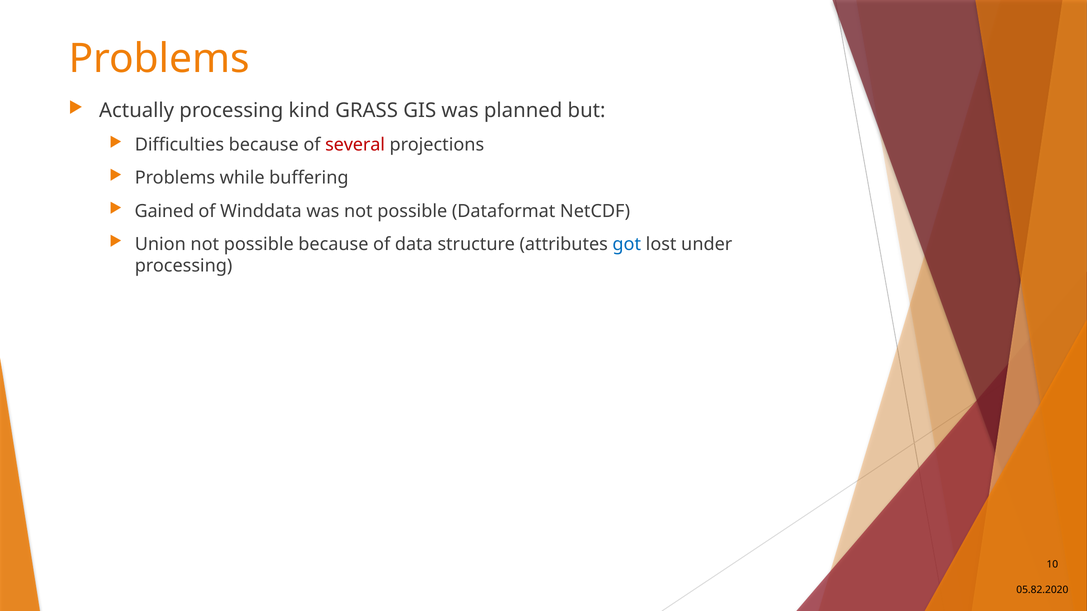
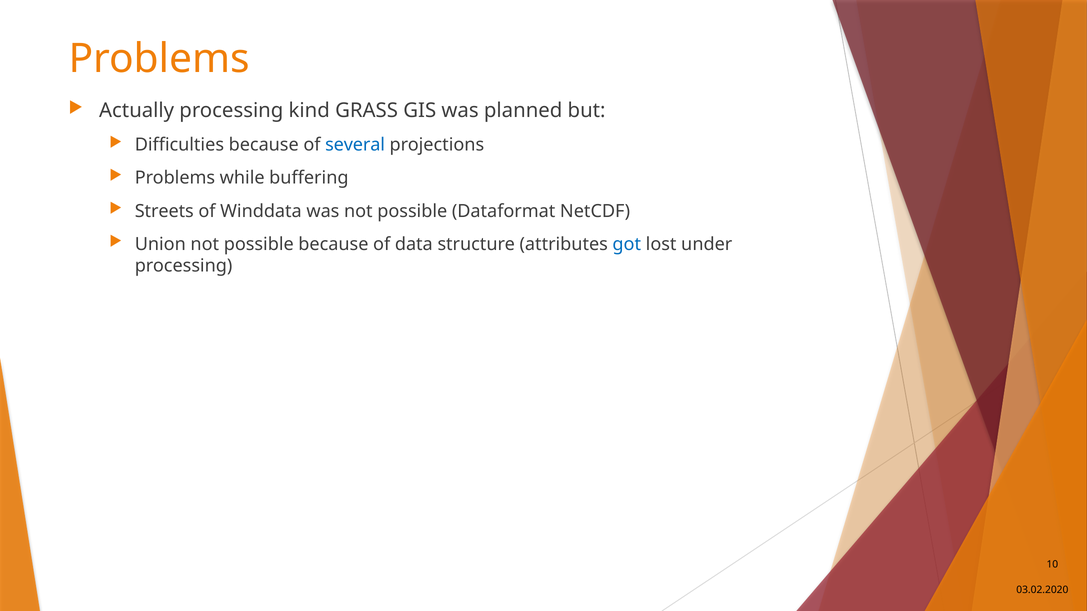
several colour: red -> blue
Gained: Gained -> Streets
05.82.2020: 05.82.2020 -> 03.02.2020
